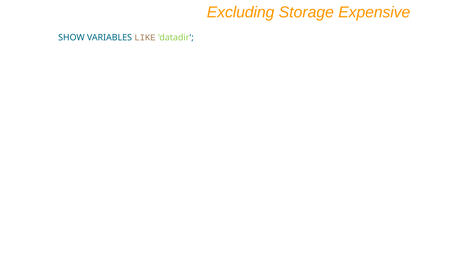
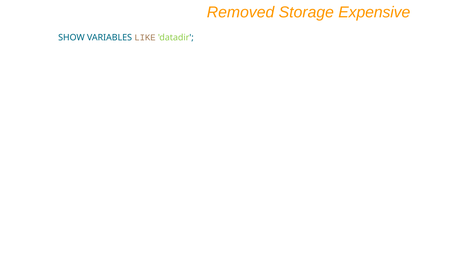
Excluding: Excluding -> Removed
